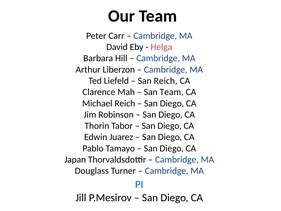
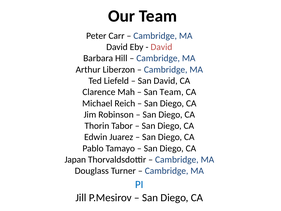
Helga at (161, 47): Helga -> David
San Reich: Reich -> David
